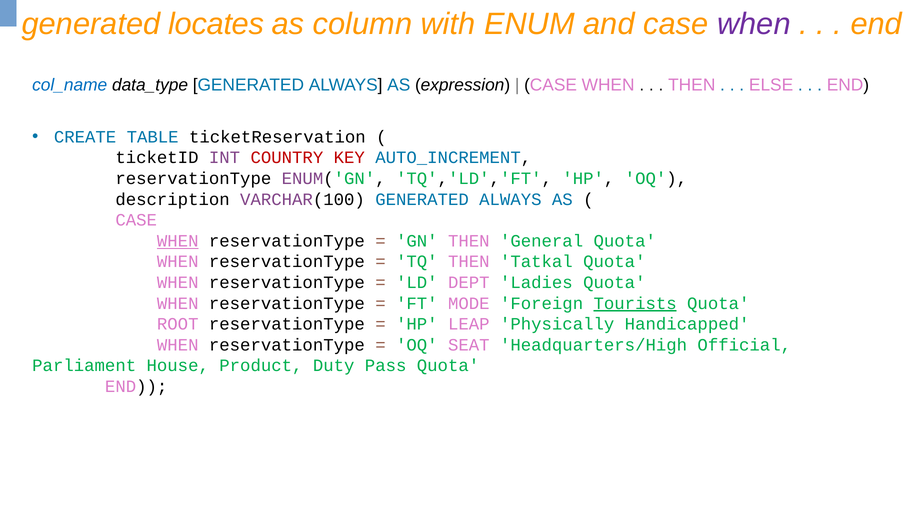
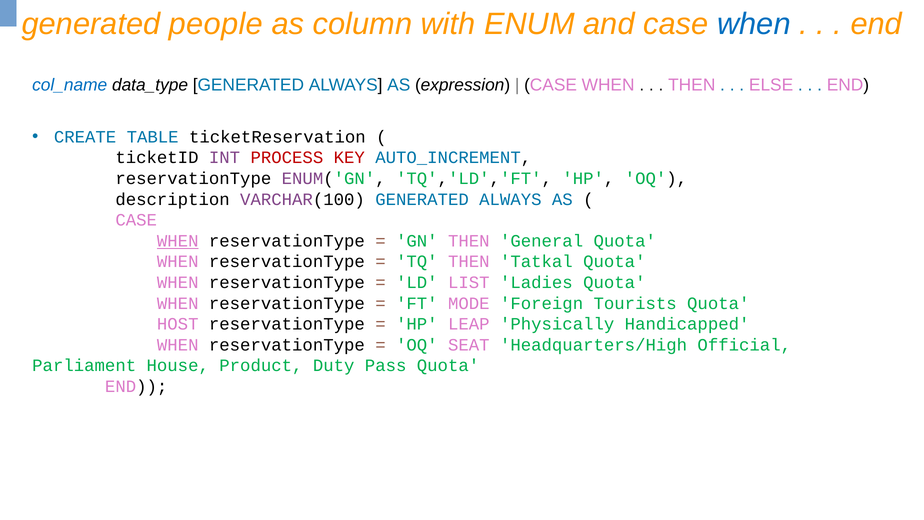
locates: locates -> people
when at (754, 24) colour: purple -> blue
COUNTRY: COUNTRY -> PROCESS
DEPT: DEPT -> LIST
Tourists underline: present -> none
ROOT: ROOT -> HOST
